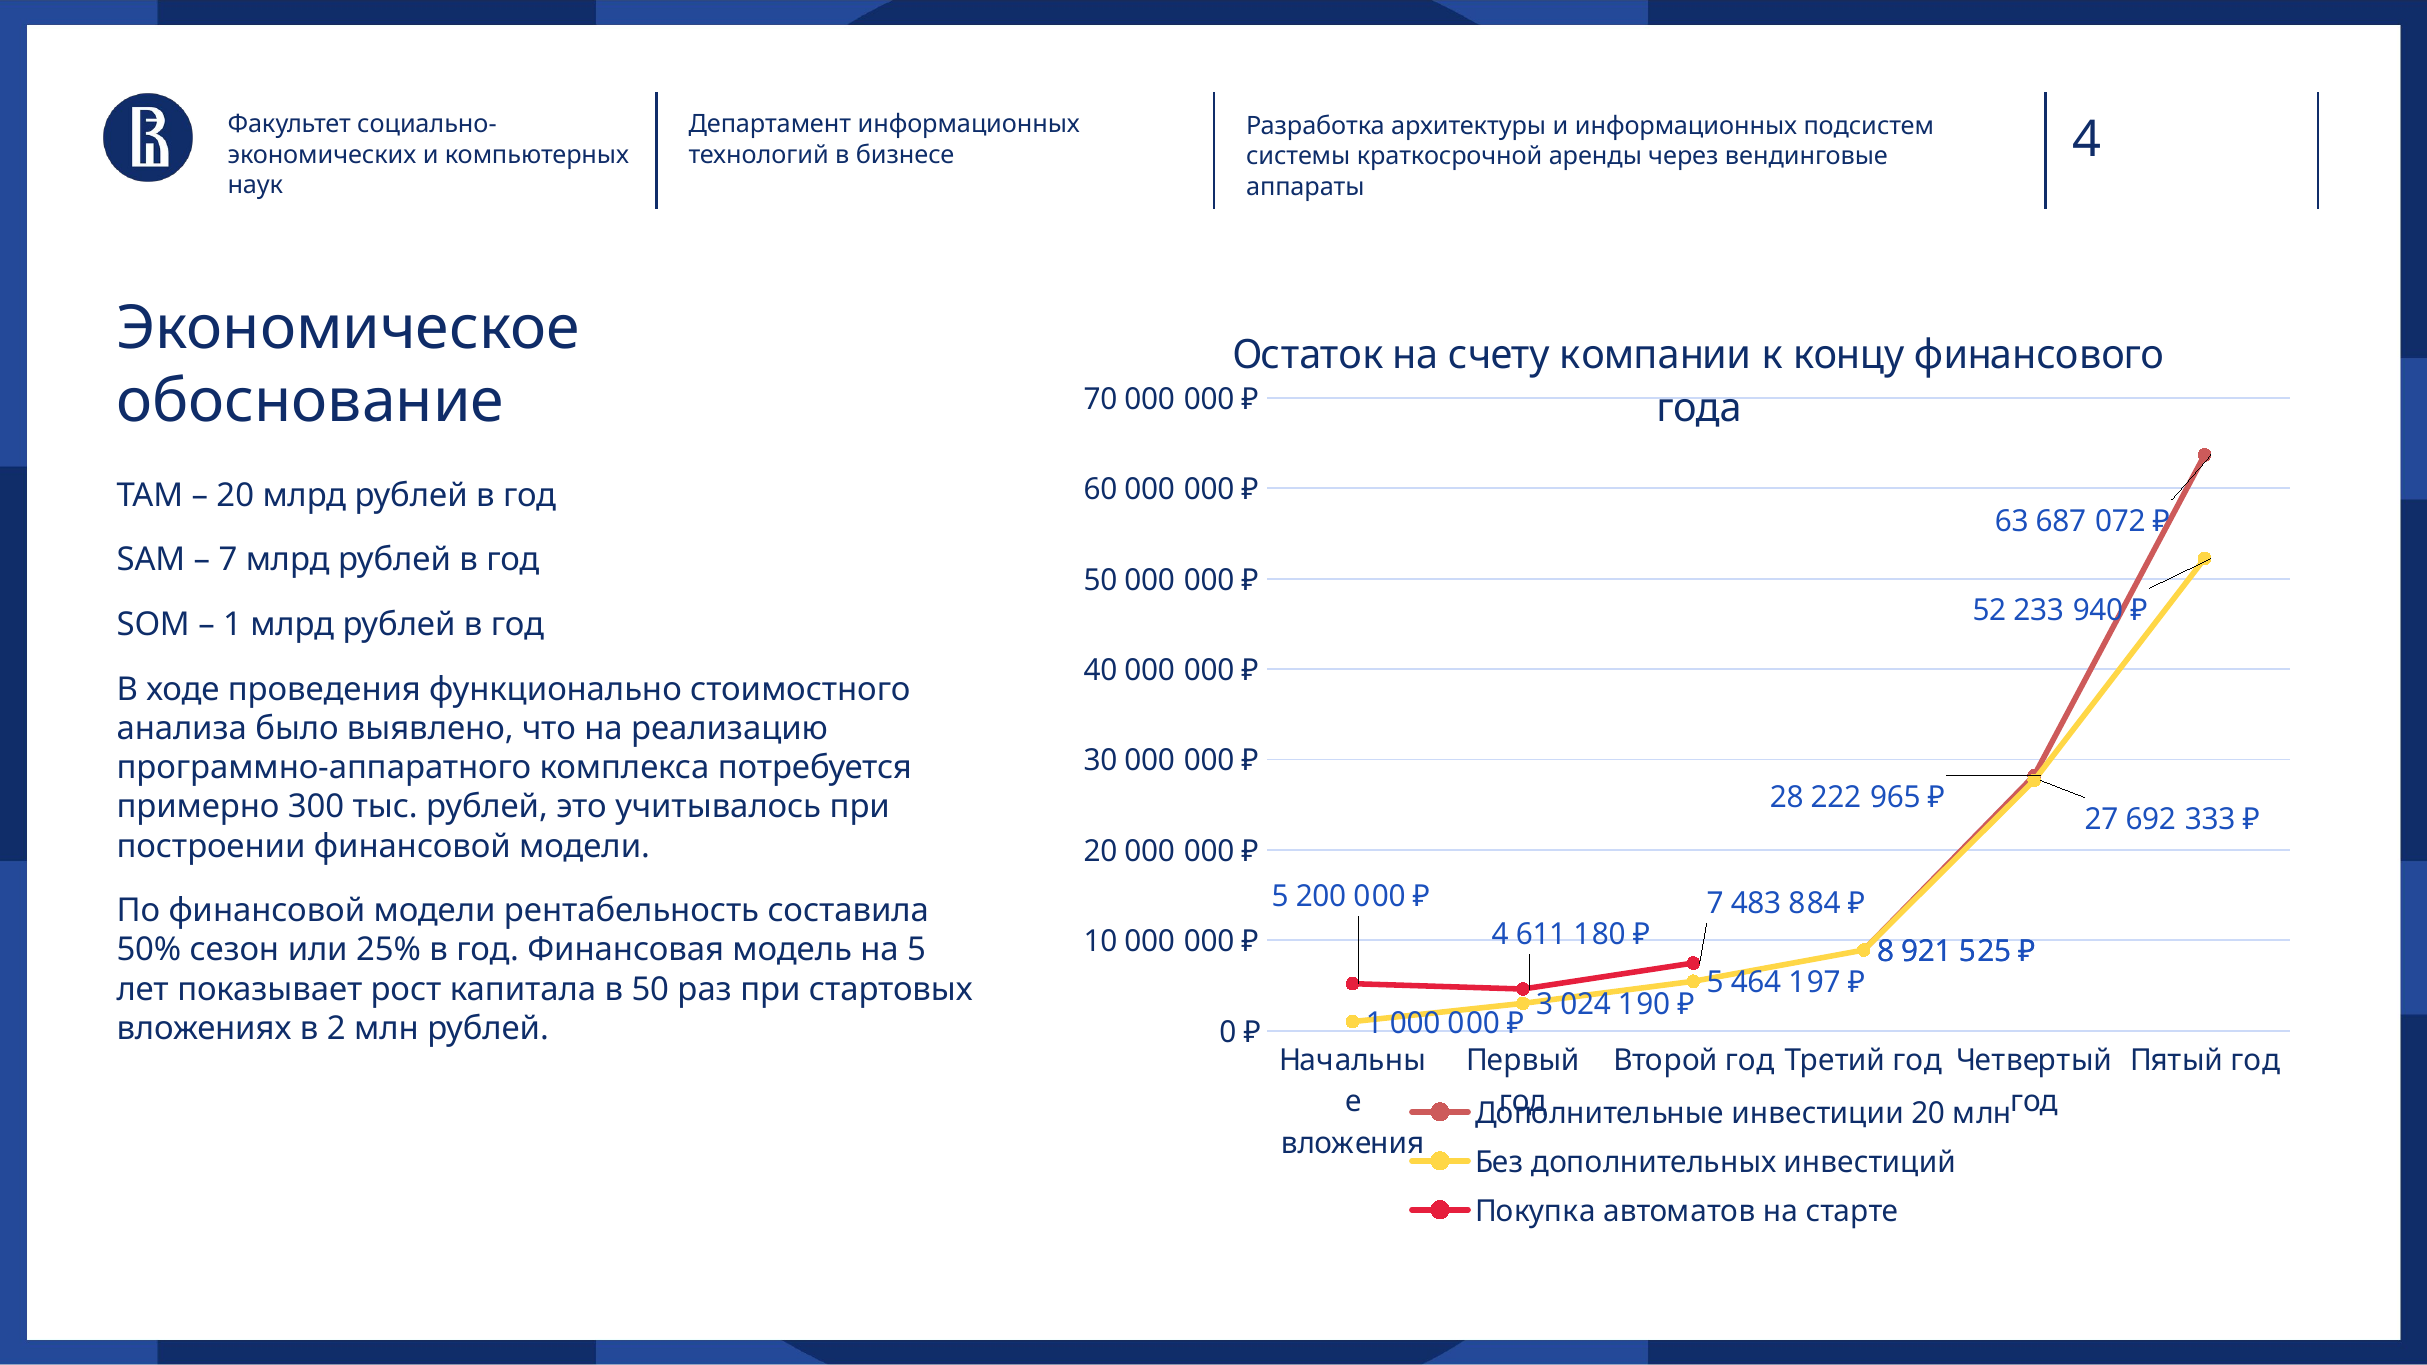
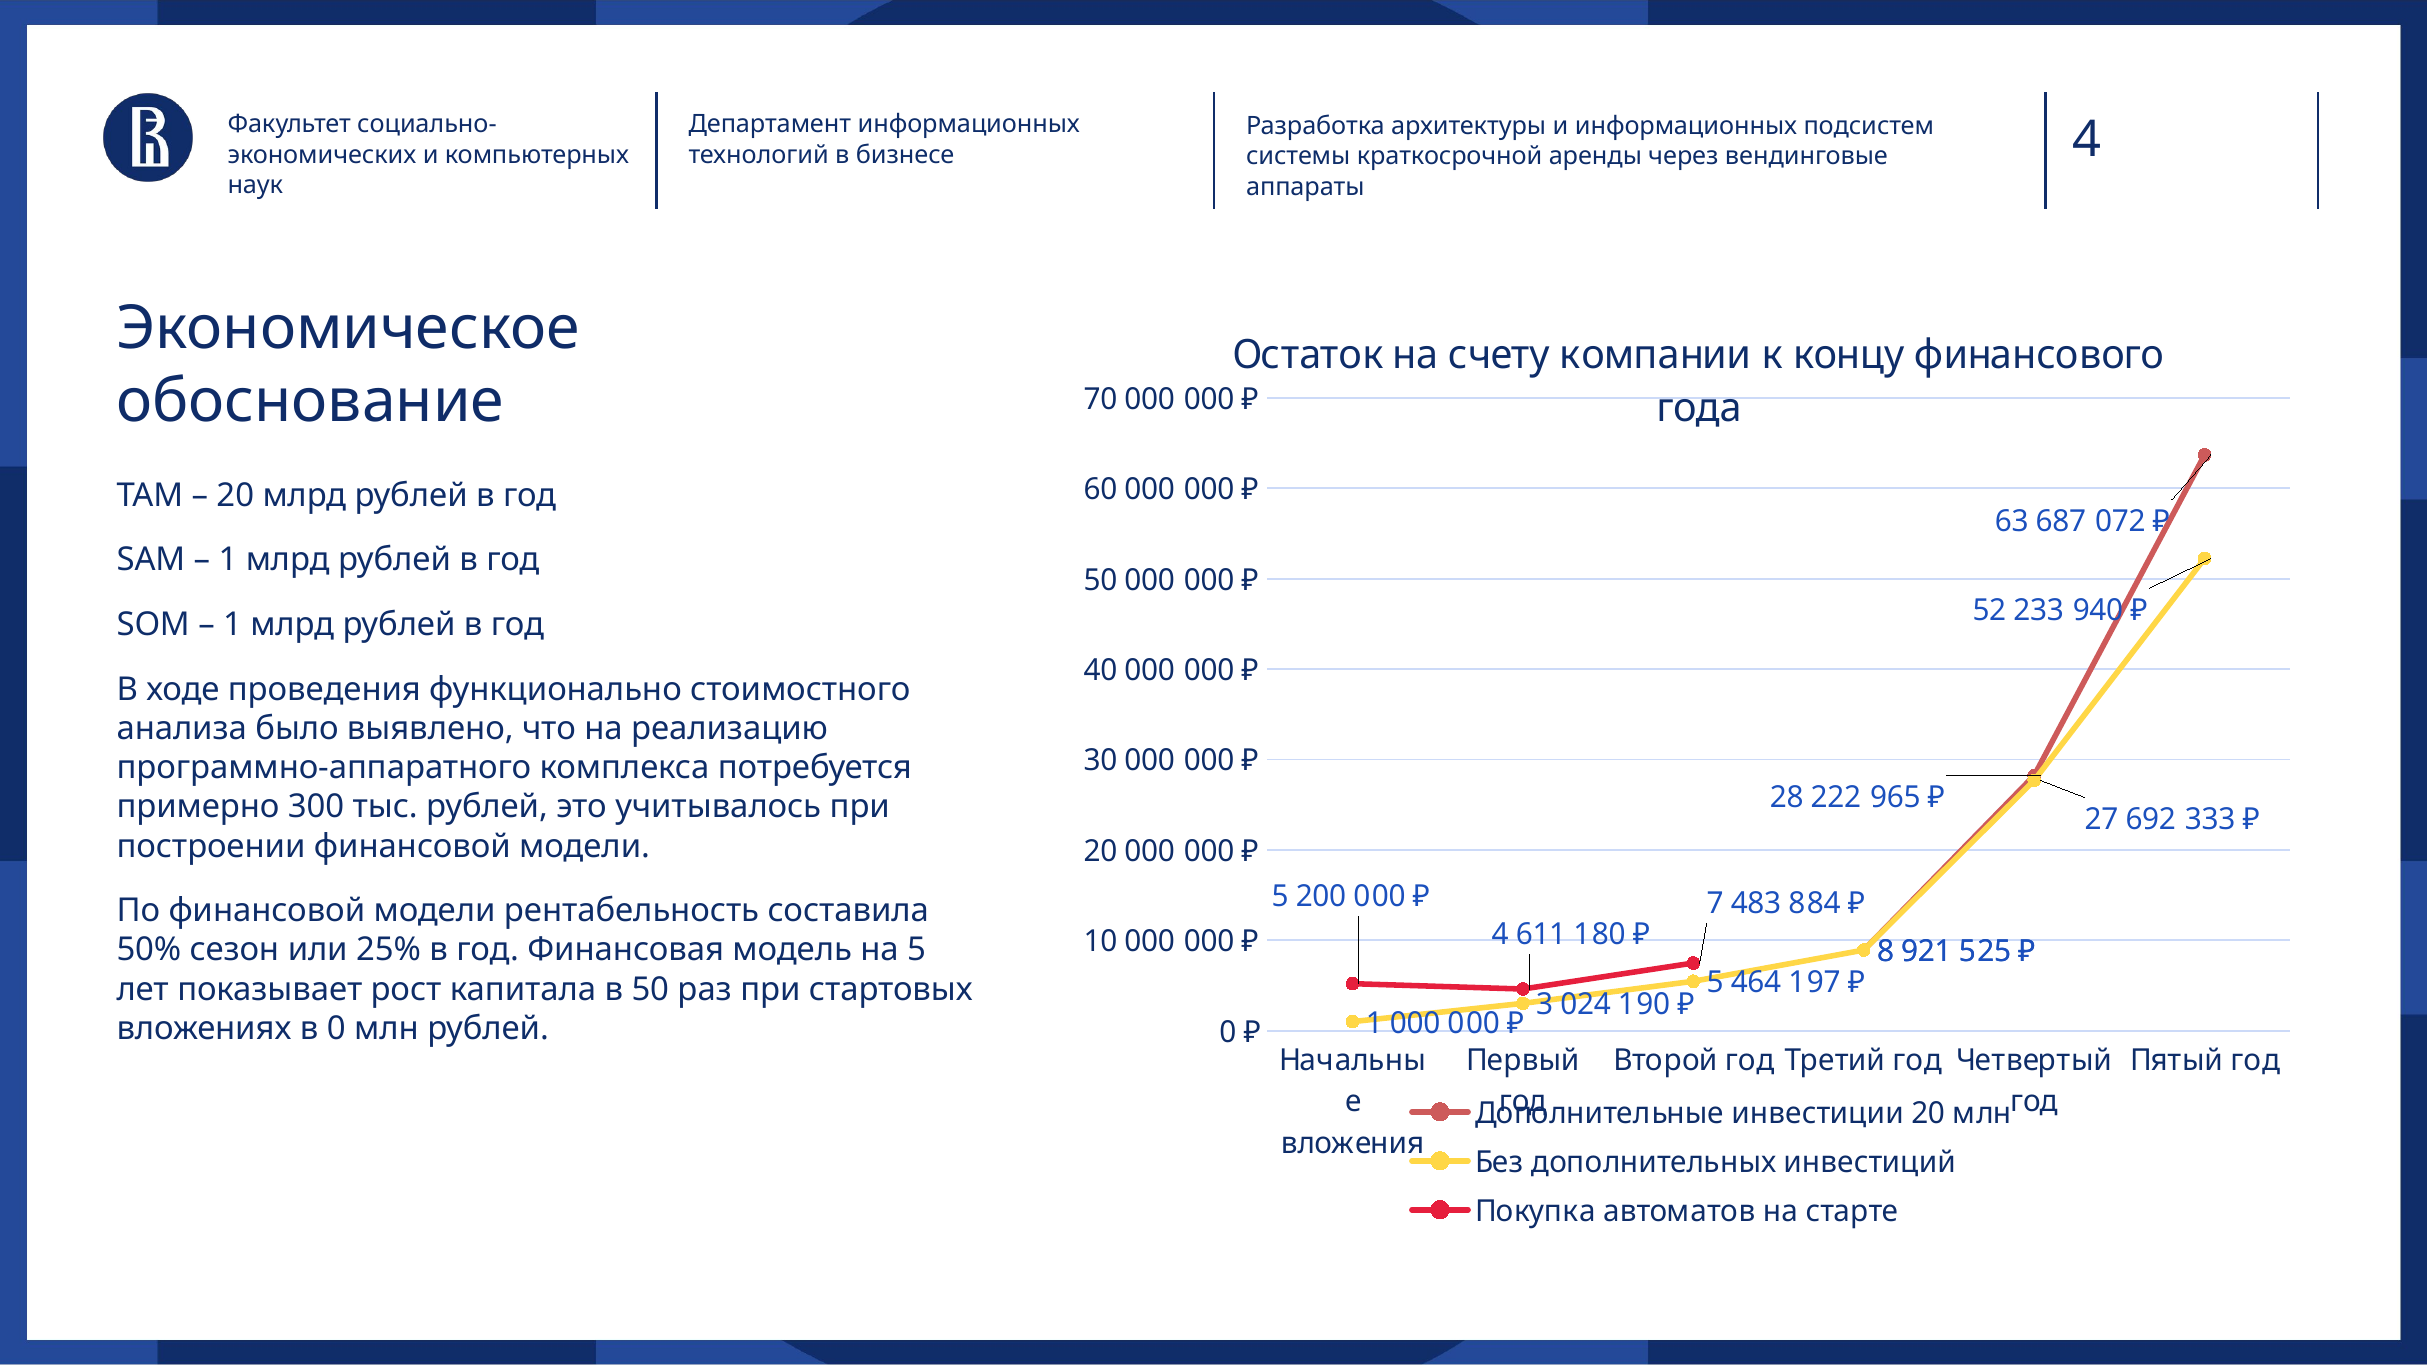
7 at (228, 560): 7 -> 1
в 2: 2 -> 0
